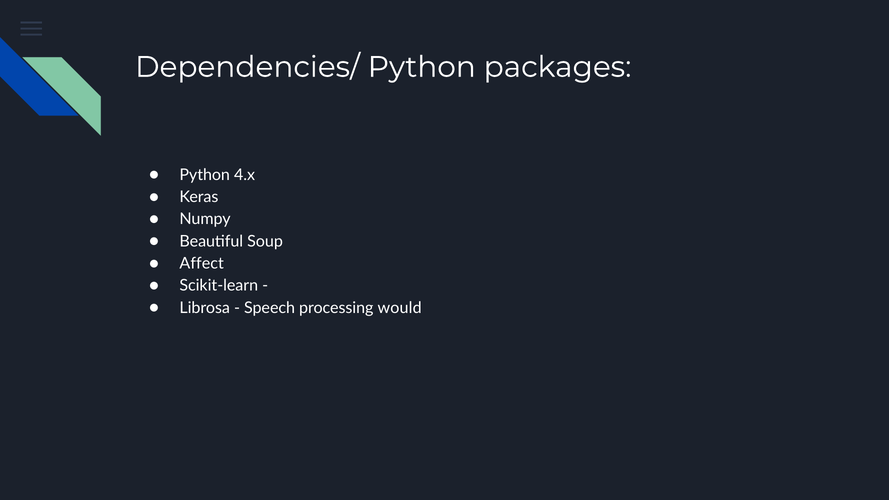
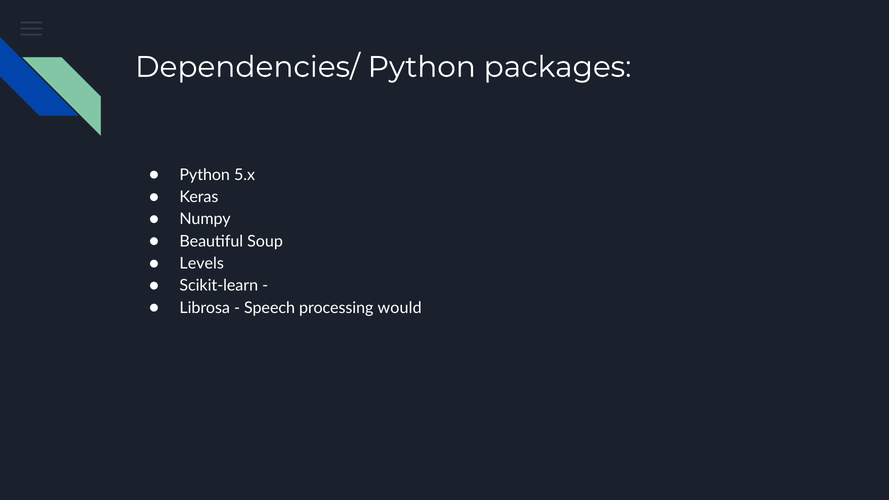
4.x: 4.x -> 5.x
Affect: Affect -> Levels
